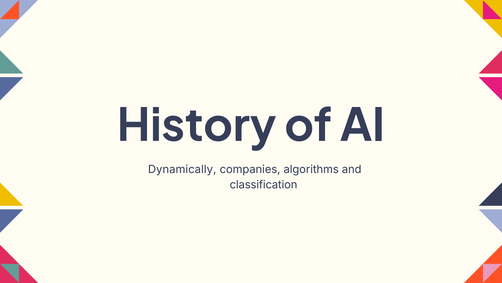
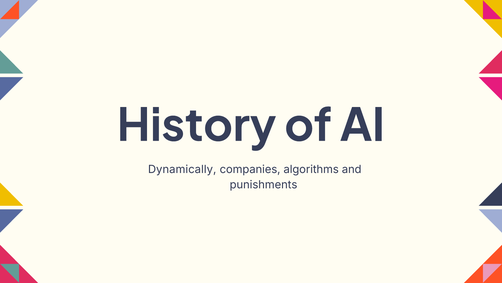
classification: classification -> punishments
